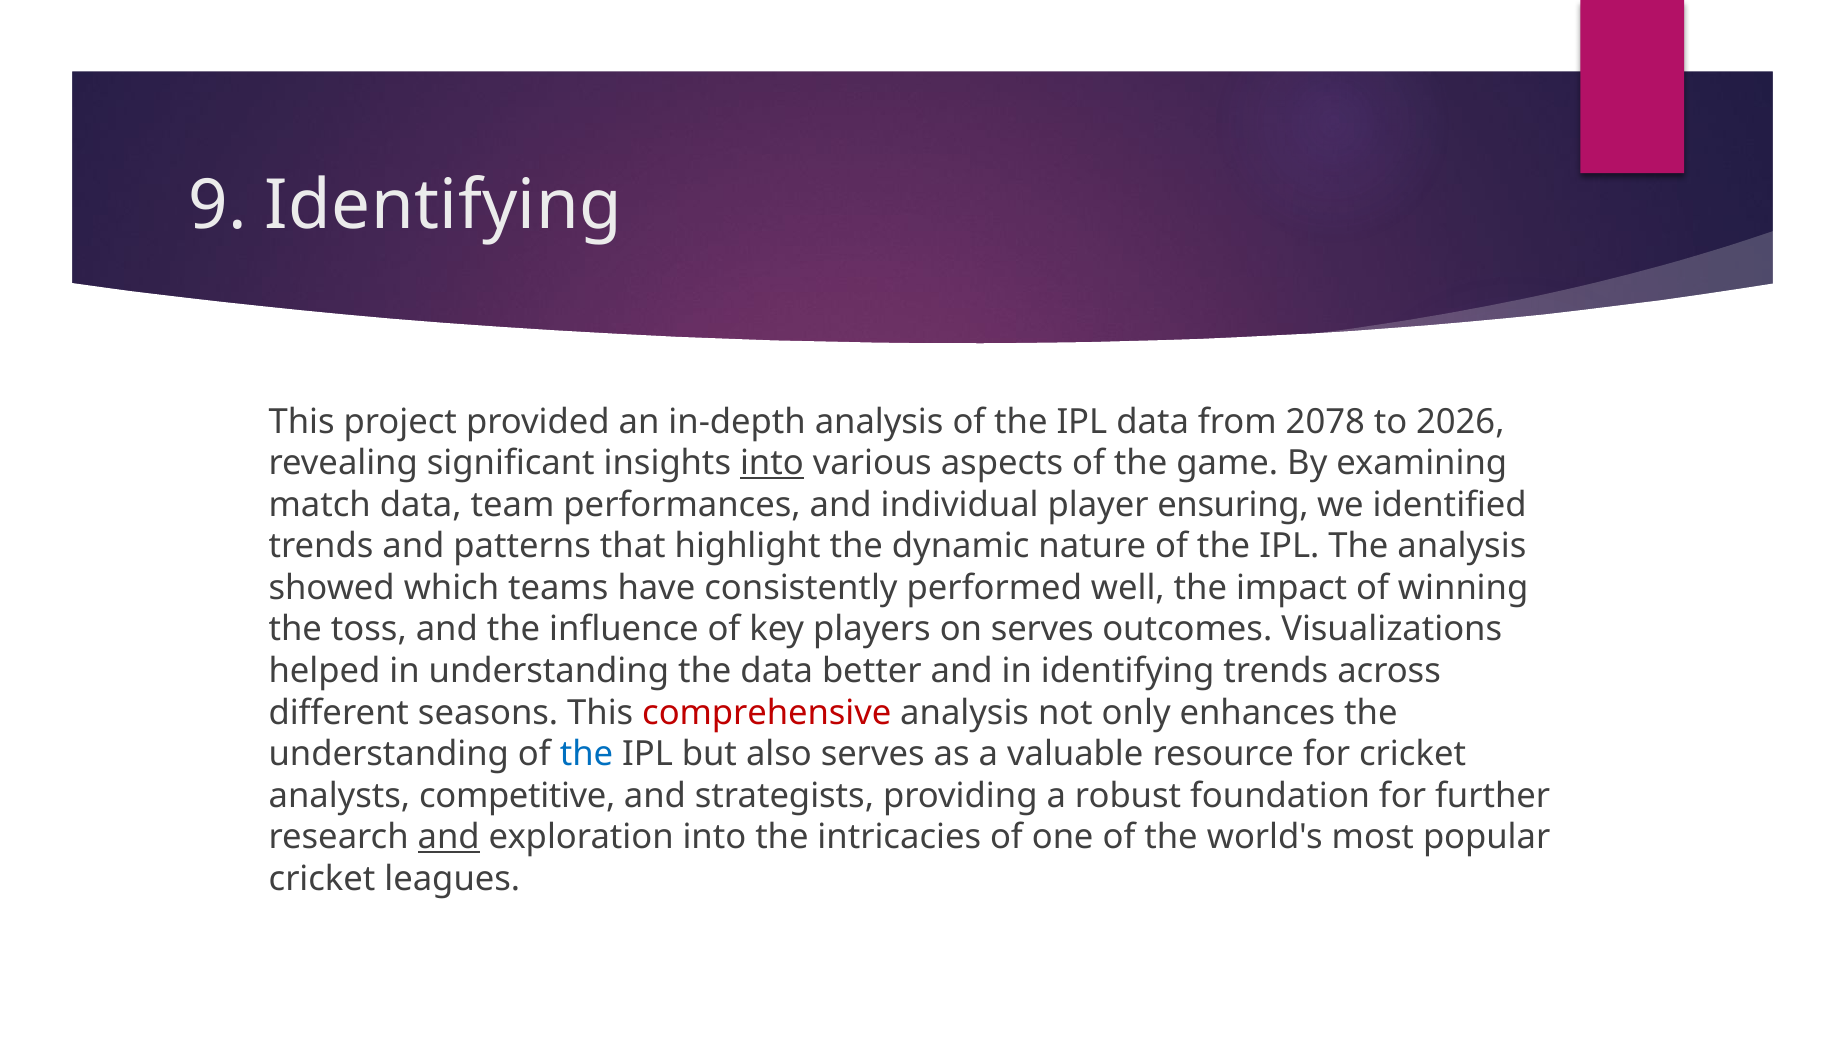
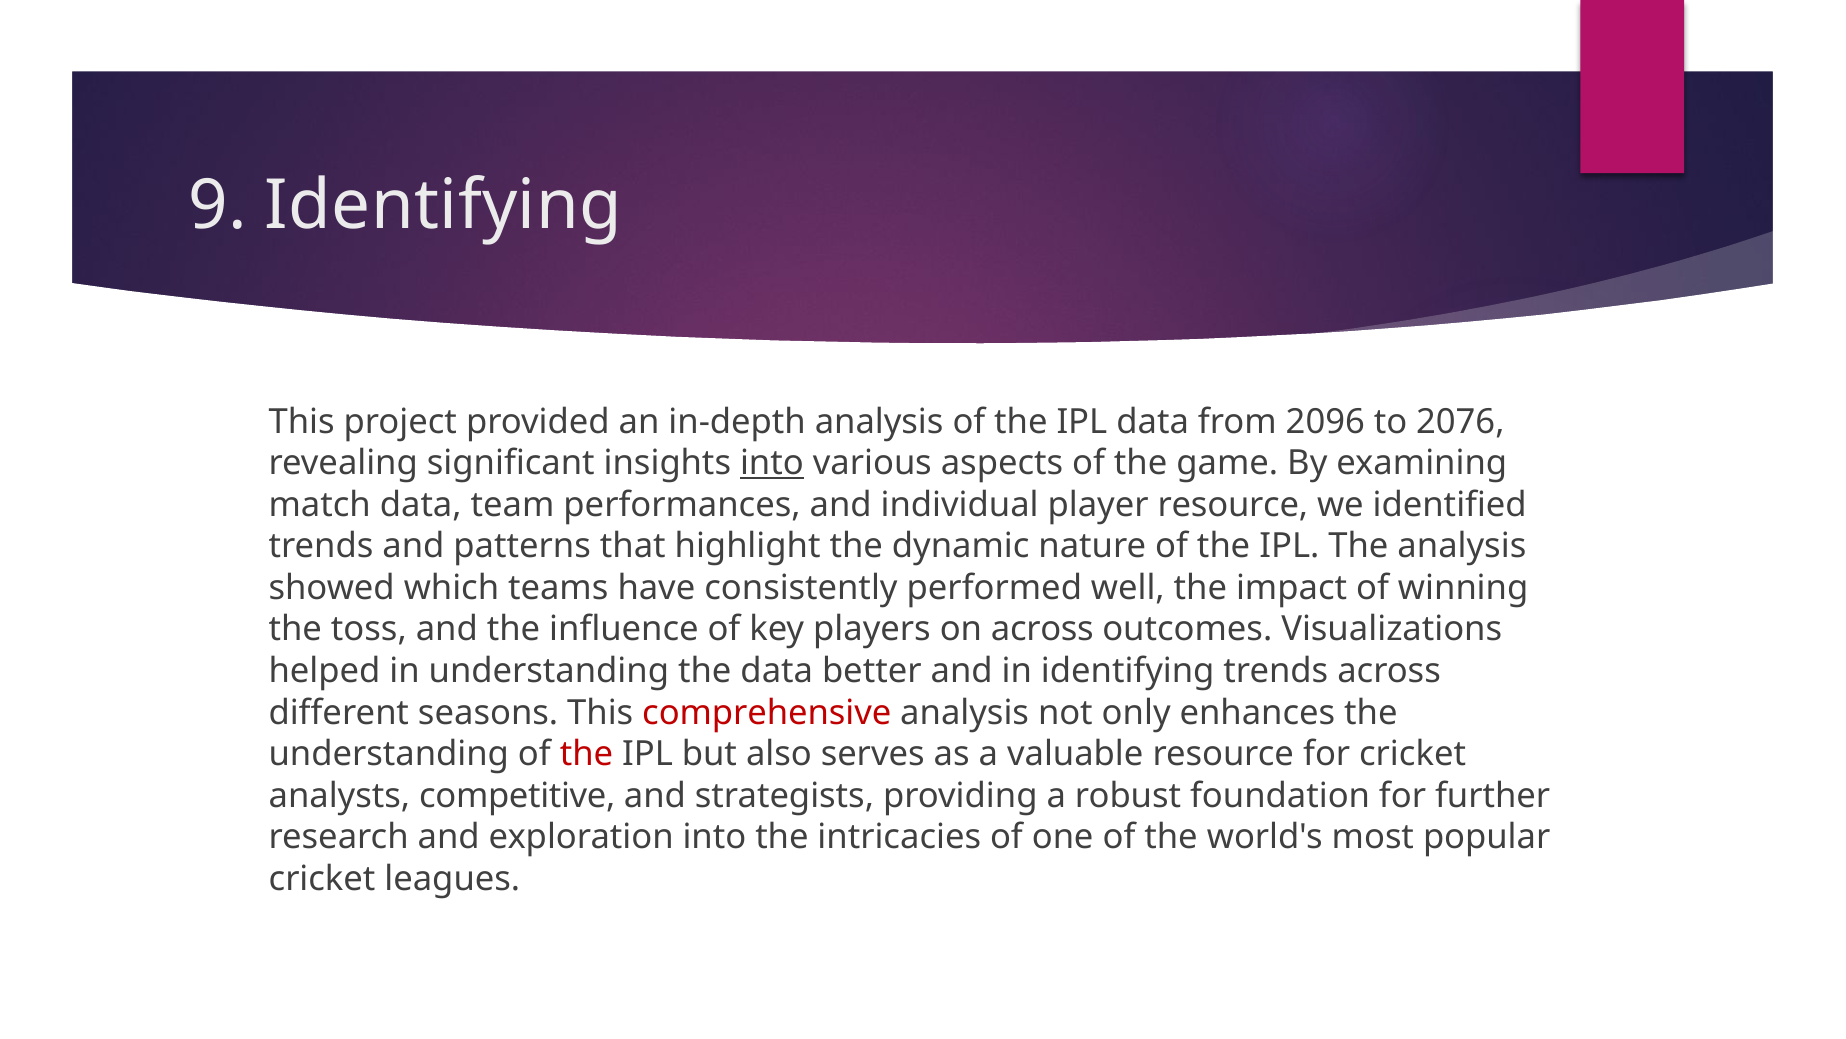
2078: 2078 -> 2096
2026: 2026 -> 2076
player ensuring: ensuring -> resource
on serves: serves -> across
the at (587, 754) colour: blue -> red
and at (449, 837) underline: present -> none
